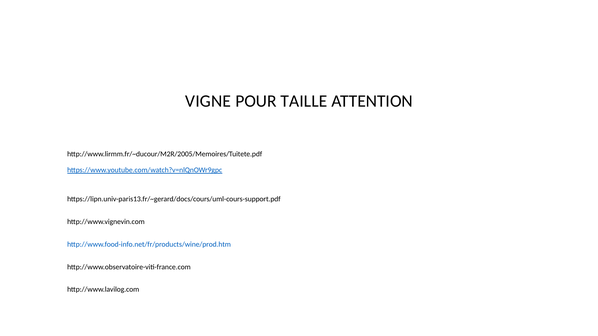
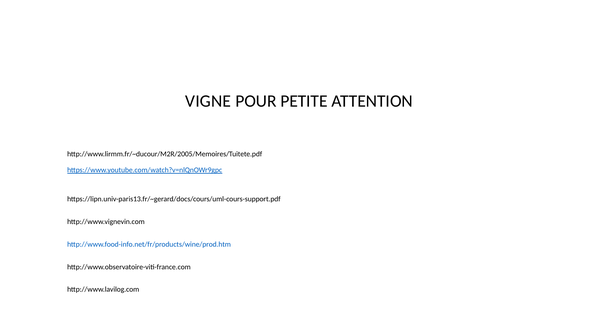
TAILLE: TAILLE -> PETITE
